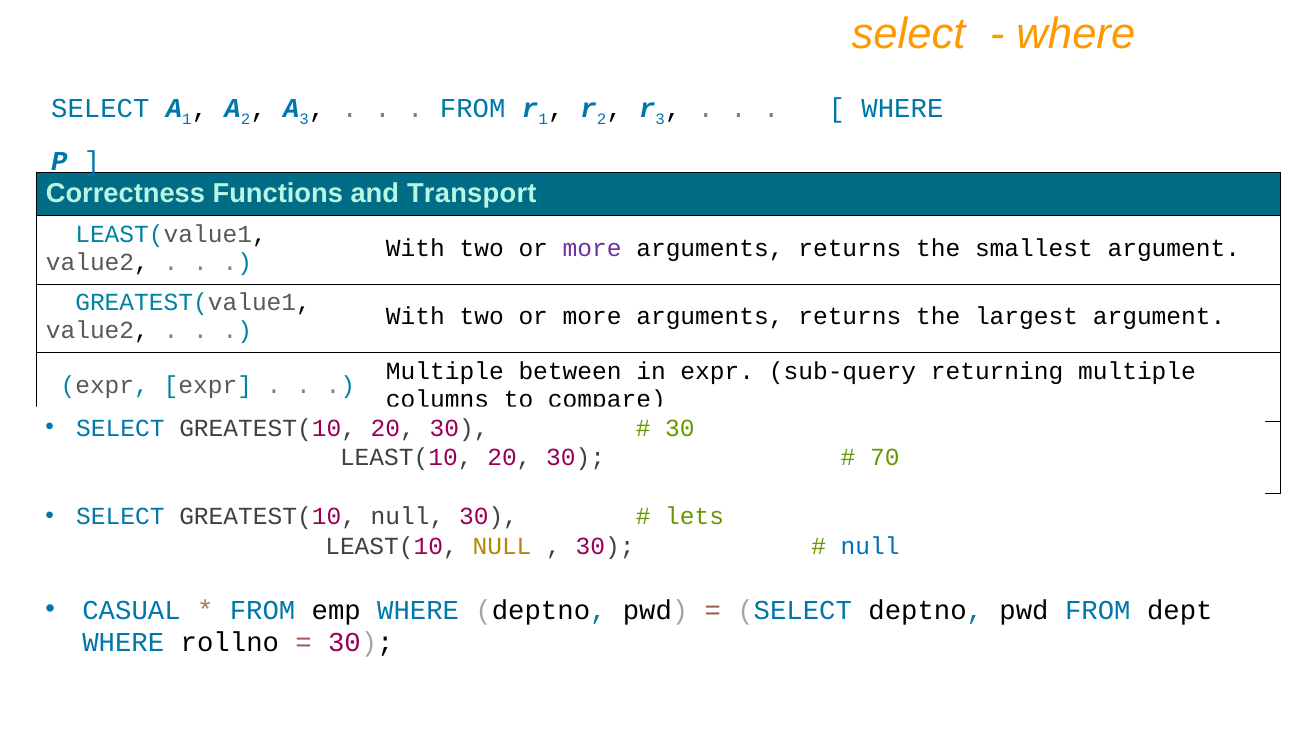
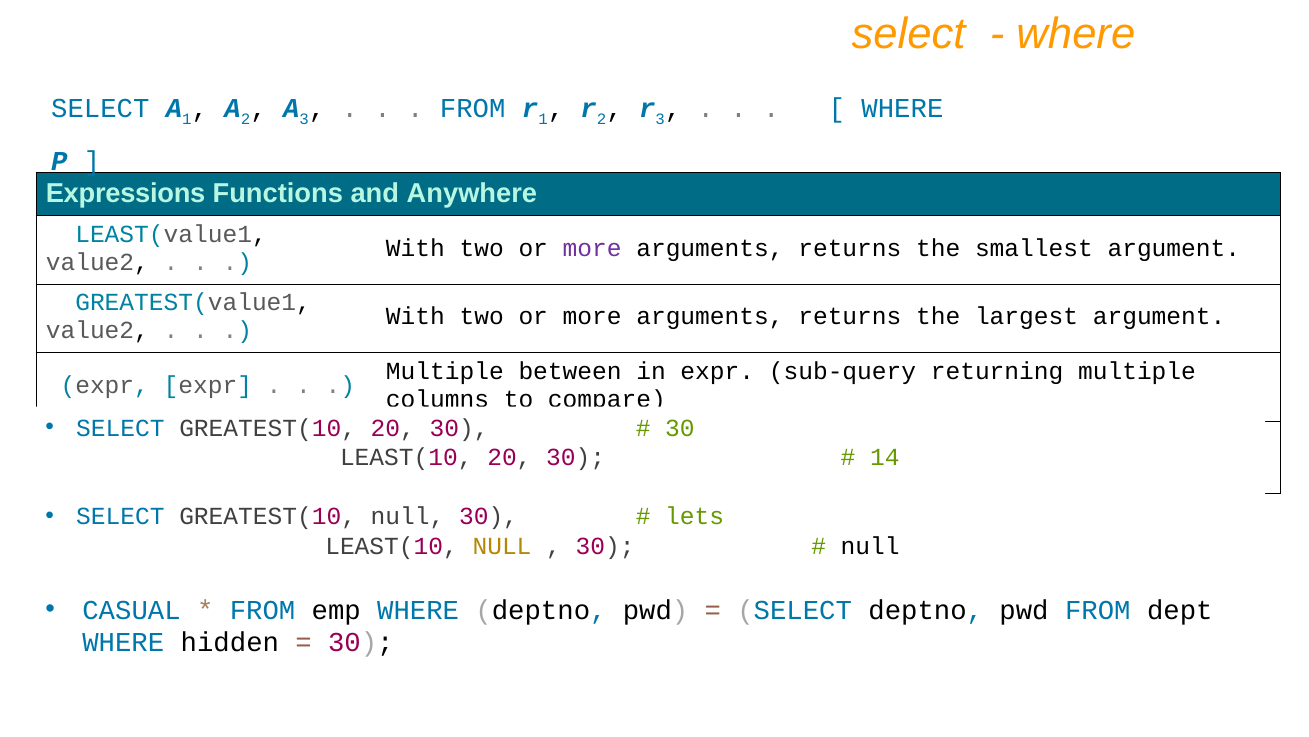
Correctness: Correctness -> Expressions
Transport: Transport -> Anywhere
70: 70 -> 14
null at (870, 545) colour: blue -> black
rollno: rollno -> hidden
